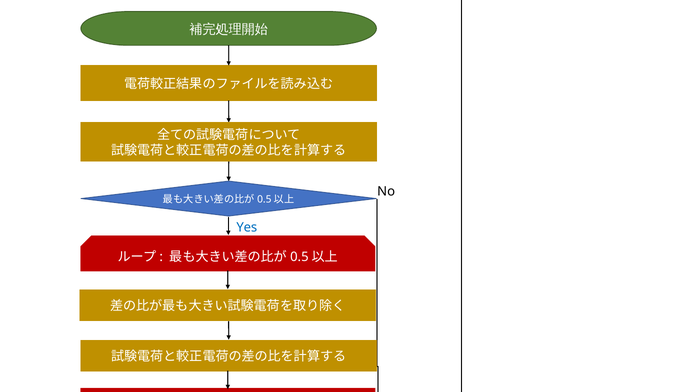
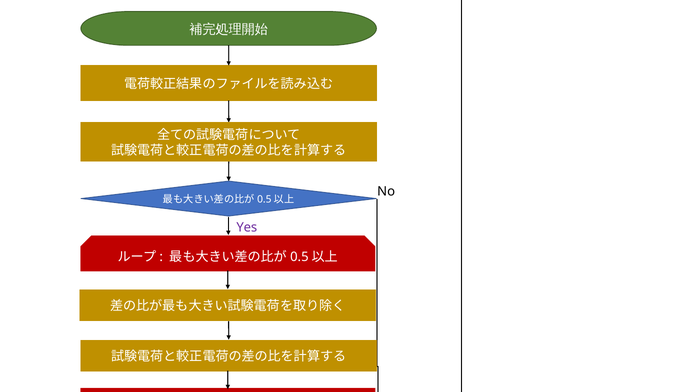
Yes colour: blue -> purple
